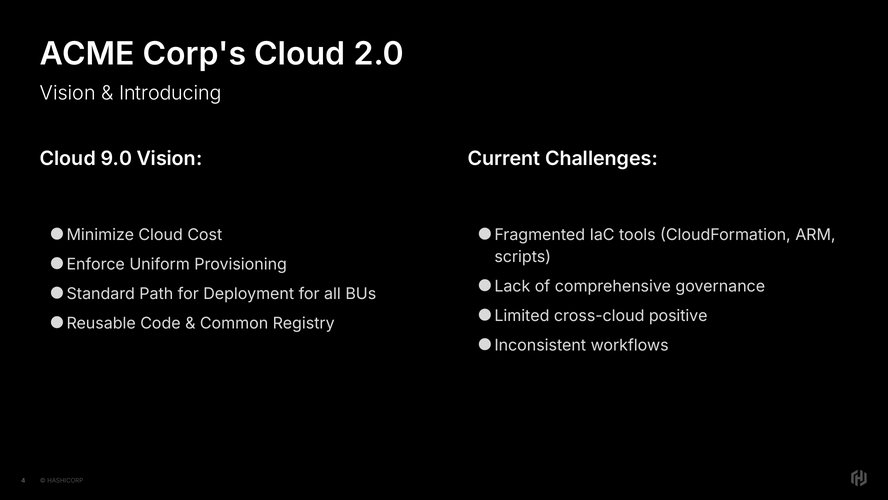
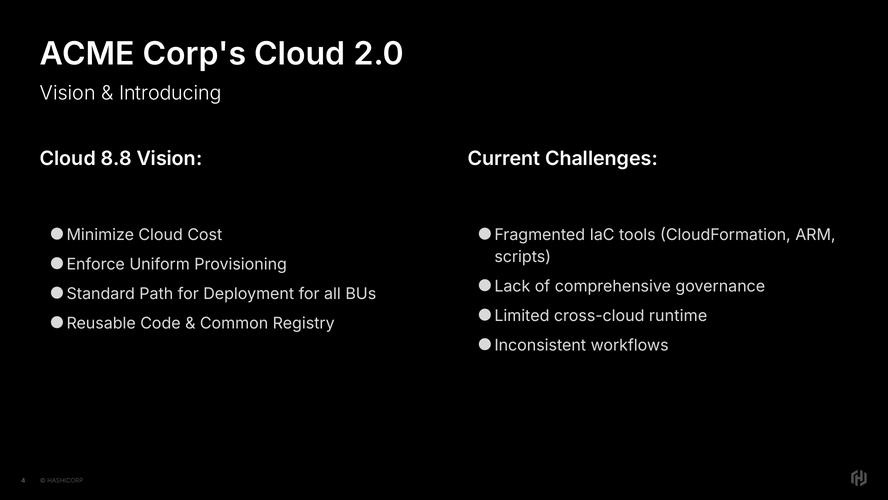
9.0: 9.0 -> 8.8
positive: positive -> runtime
